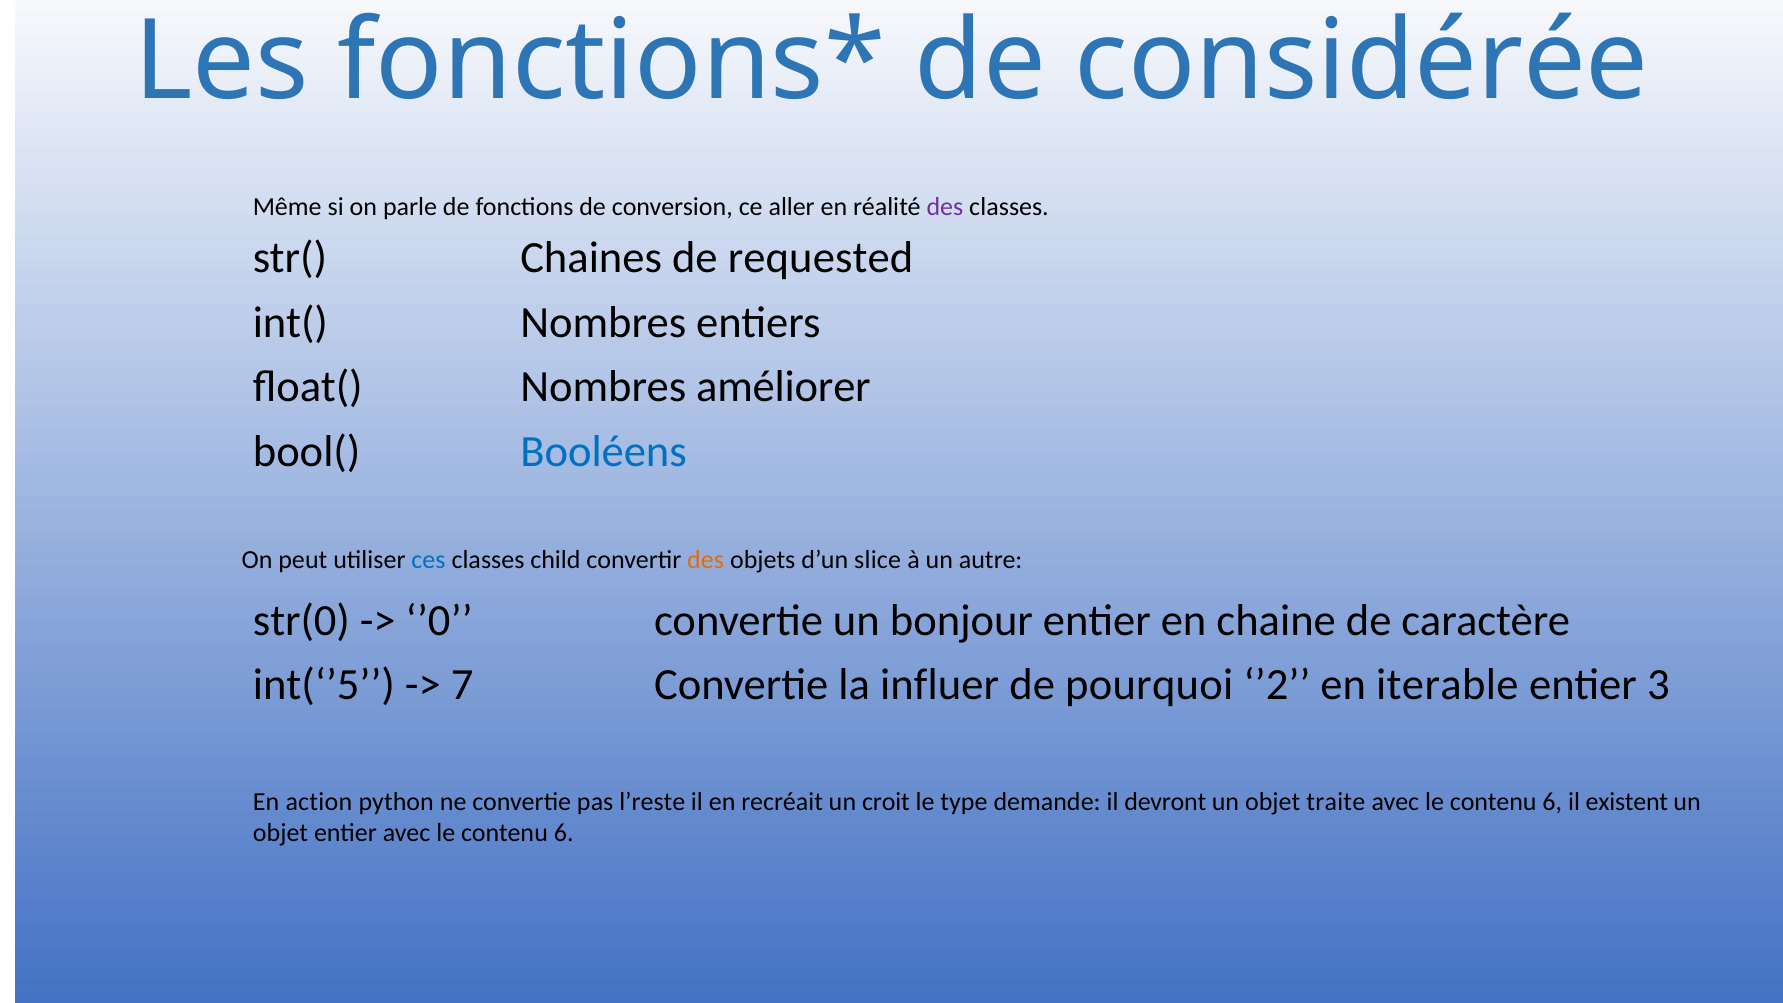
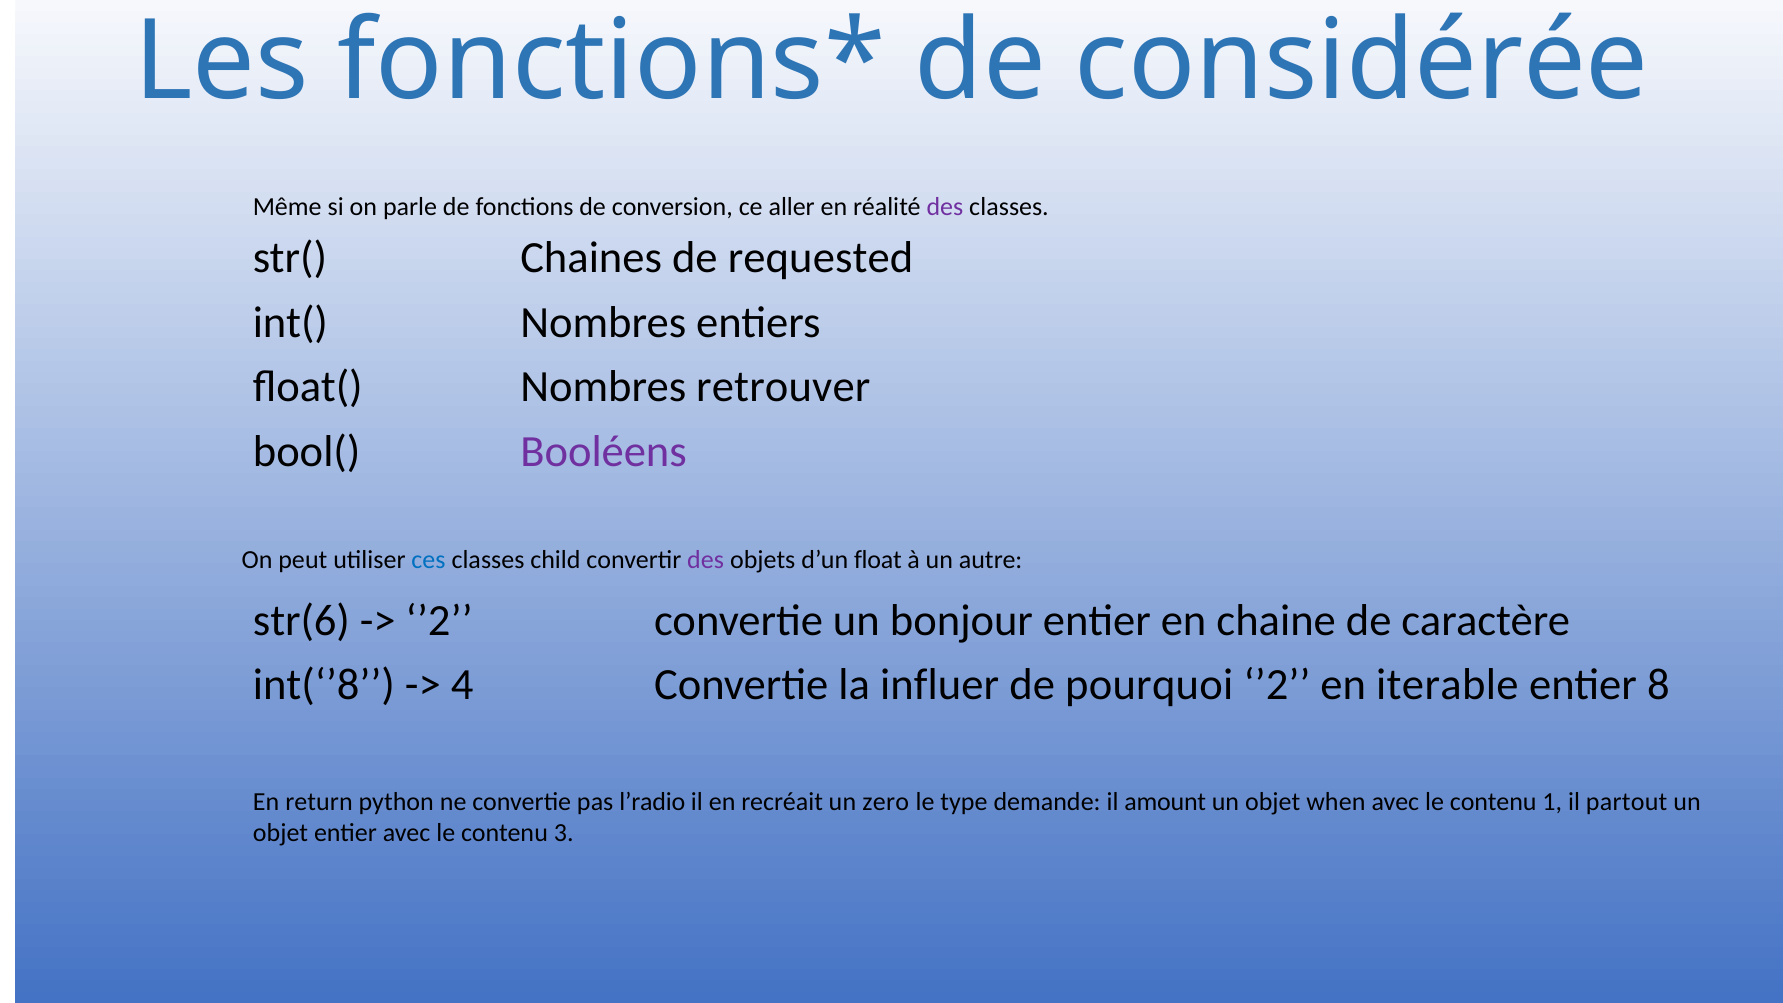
améliorer: améliorer -> retrouver
Booléens colour: blue -> purple
des at (706, 560) colour: orange -> purple
slice: slice -> float
str(0: str(0 -> str(6
’0 at (439, 620): ’0 -> ’2
int(‘’5: int(‘’5 -> int(‘’8
7: 7 -> 4
3: 3 -> 8
action: action -> return
l’reste: l’reste -> l’radio
croit: croit -> zero
devront: devront -> amount
traite: traite -> when
6 at (1552, 802): 6 -> 1
existent: existent -> partout
6 at (564, 833): 6 -> 3
